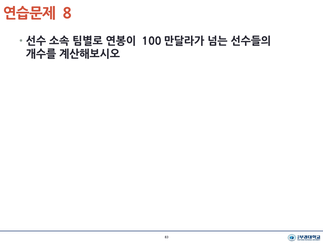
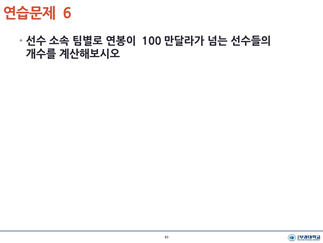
8: 8 -> 6
